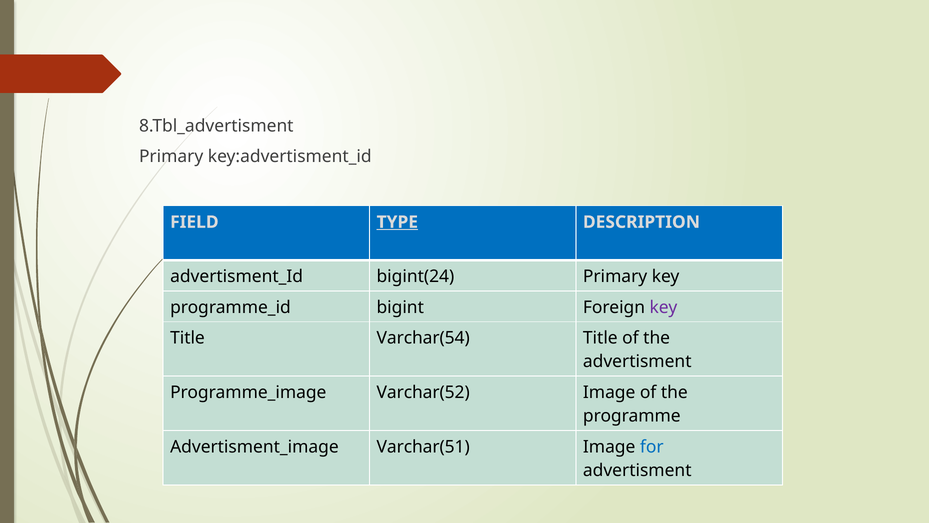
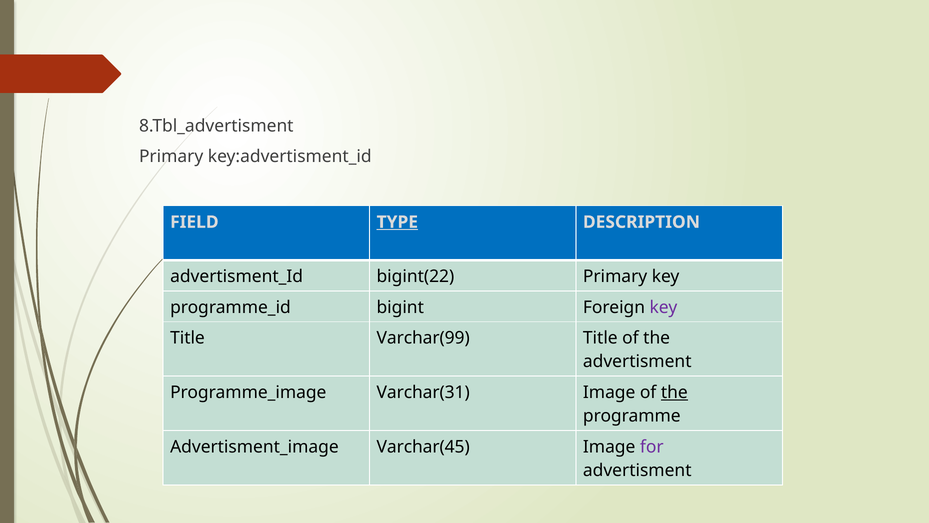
bigint(24: bigint(24 -> bigint(22
Varchar(54: Varchar(54 -> Varchar(99
Varchar(52: Varchar(52 -> Varchar(31
the at (674, 392) underline: none -> present
Varchar(51: Varchar(51 -> Varchar(45
for colour: blue -> purple
